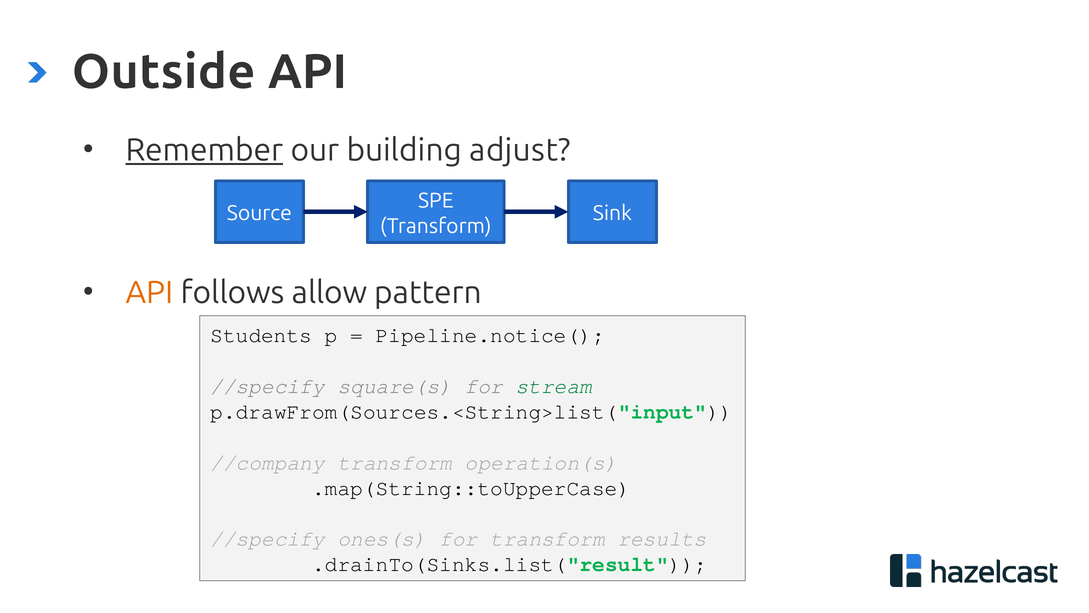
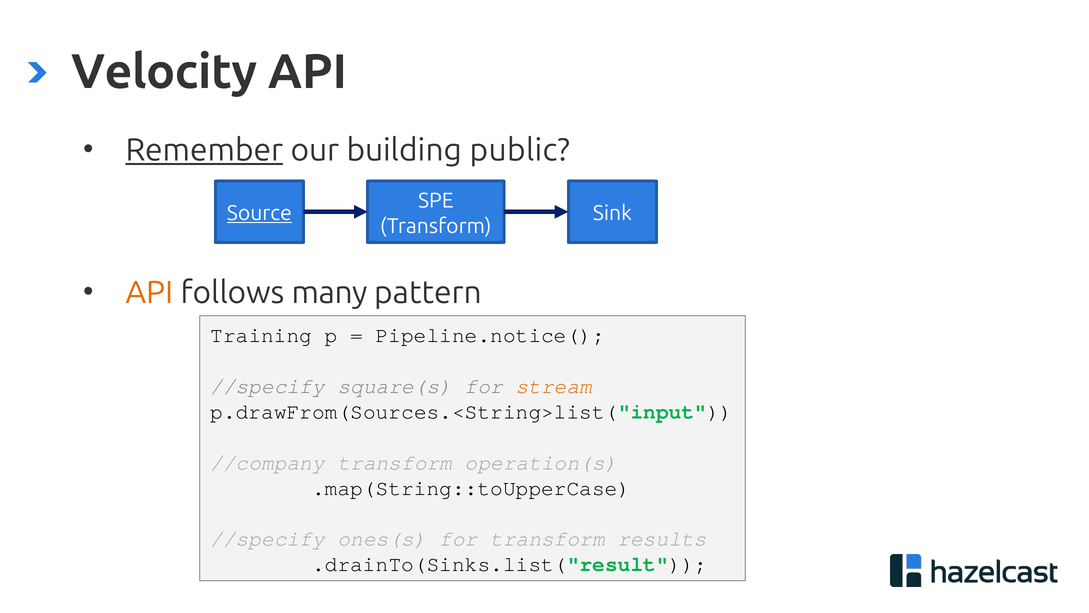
Outside: Outside -> Velocity
adjust: adjust -> public
Source underline: none -> present
allow: allow -> many
Students: Students -> Training
stream colour: green -> orange
